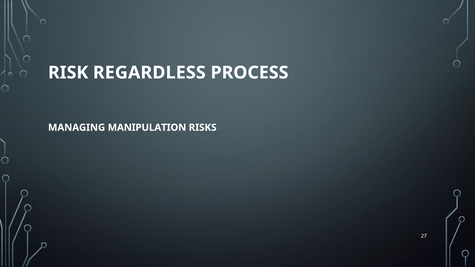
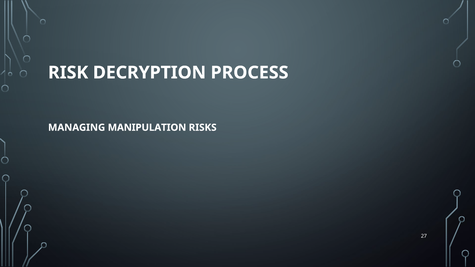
REGARDLESS: REGARDLESS -> DECRYPTION
